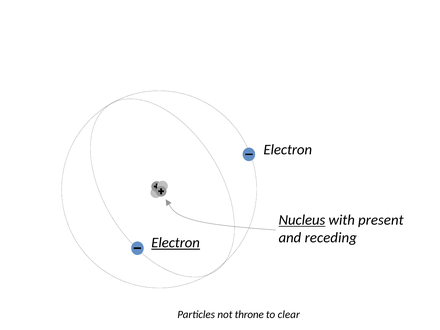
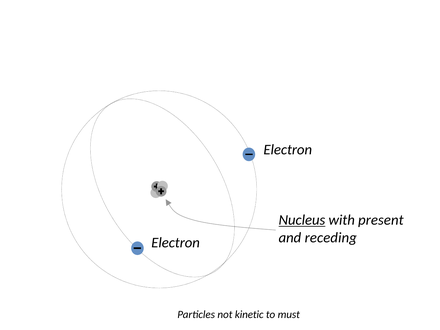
Electron at (176, 243) underline: present -> none
throne: throne -> kinetic
clear: clear -> must
